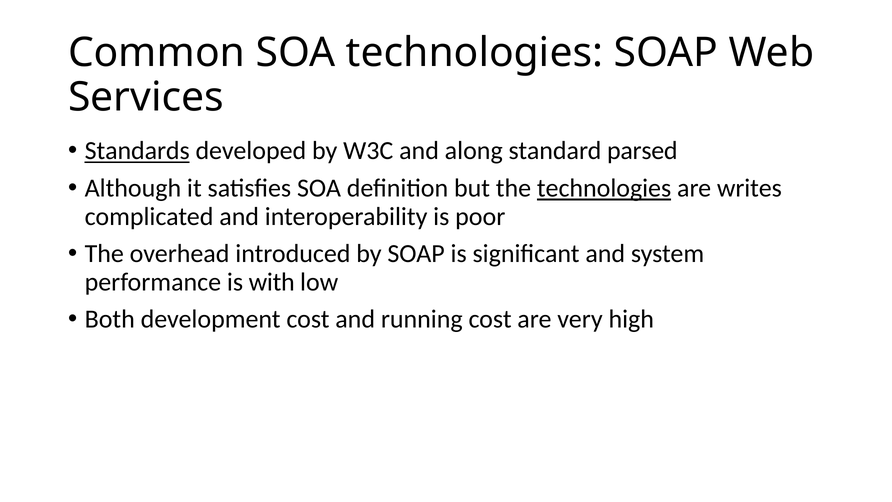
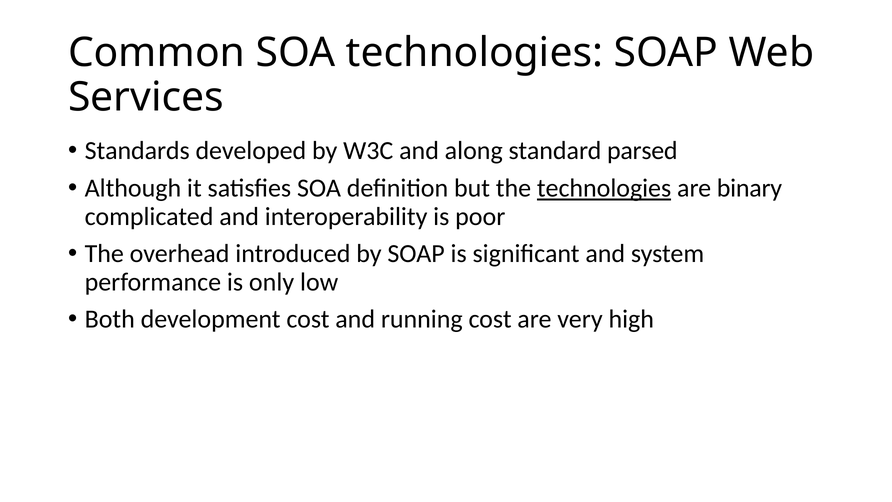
Standards underline: present -> none
writes: writes -> binary
with: with -> only
